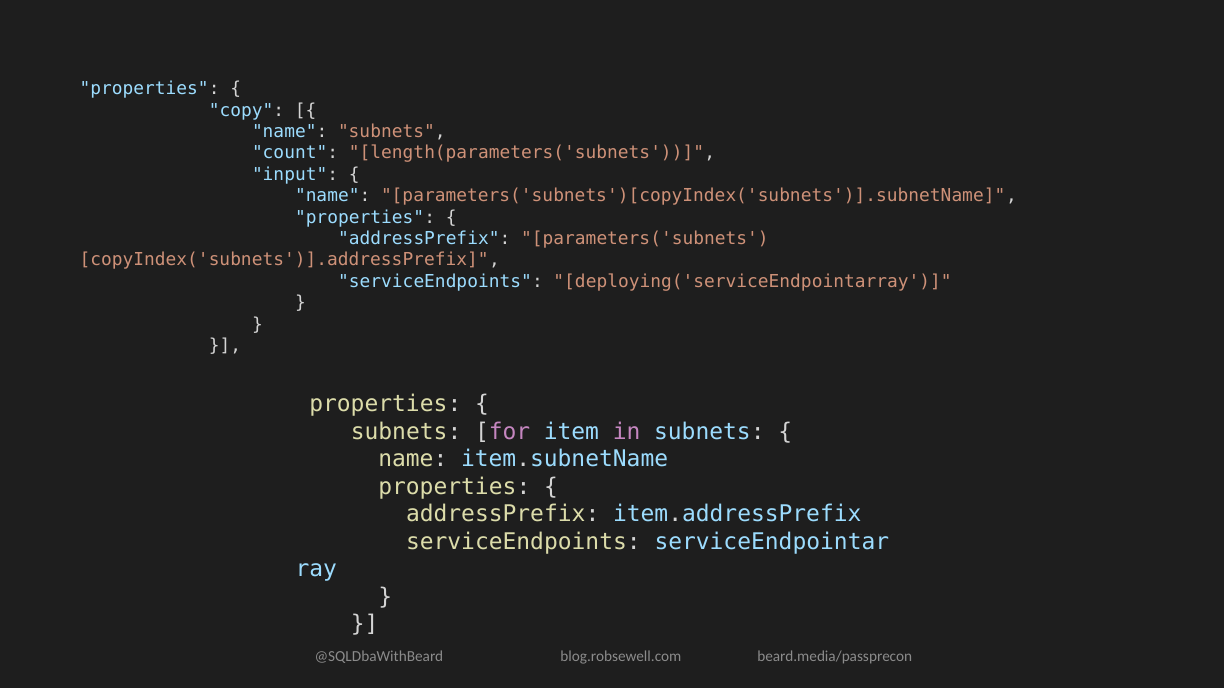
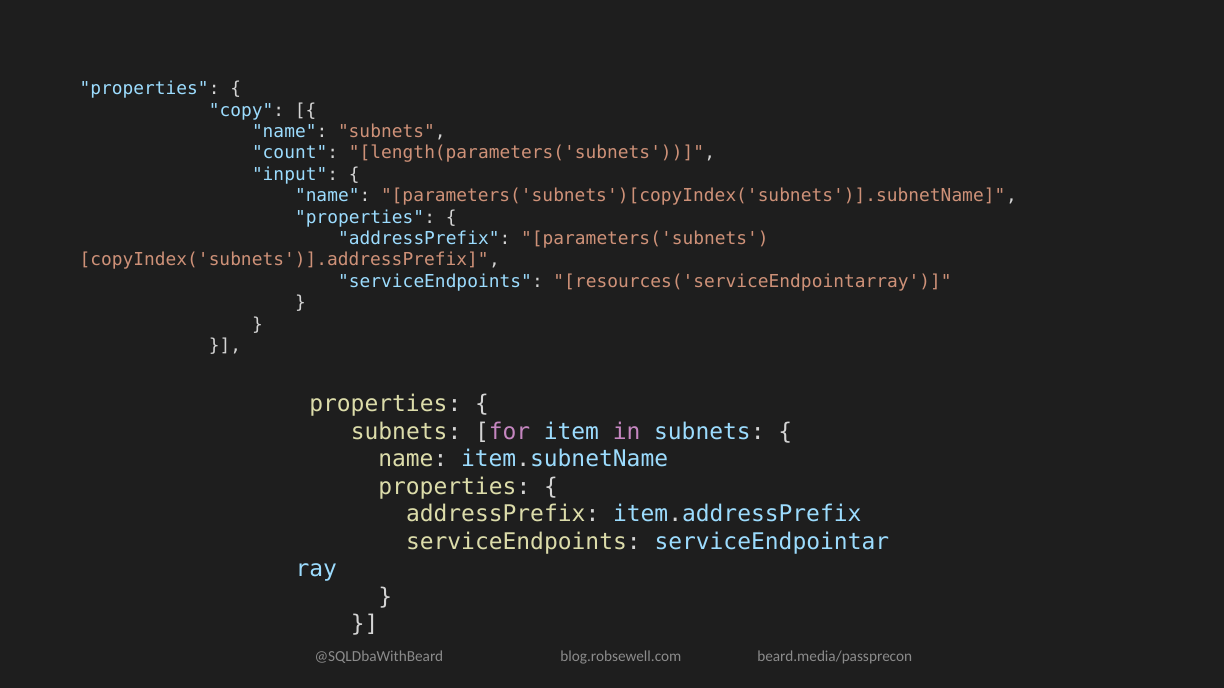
deploying('serviceEndpointarray: deploying('serviceEndpointarray -> resources('serviceEndpointarray
